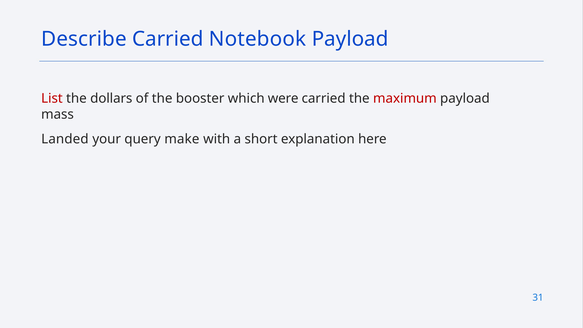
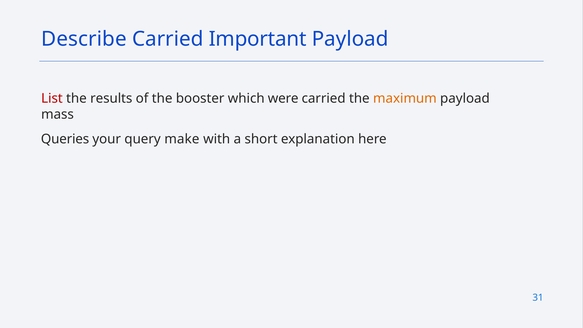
Notebook: Notebook -> Important
dollars: dollars -> results
maximum colour: red -> orange
Landed: Landed -> Queries
